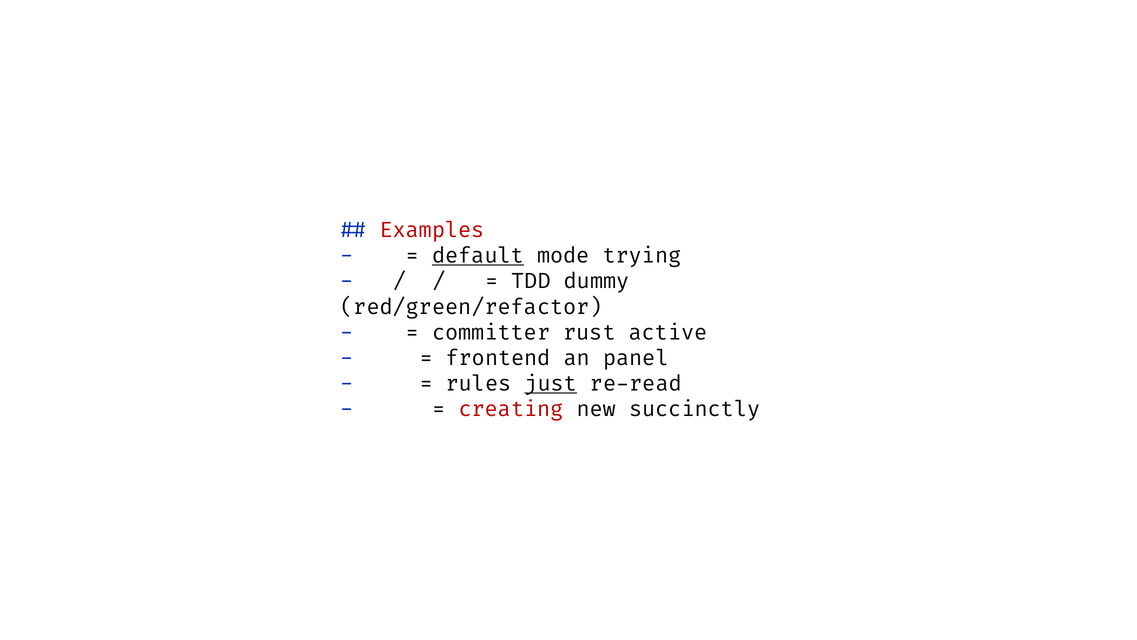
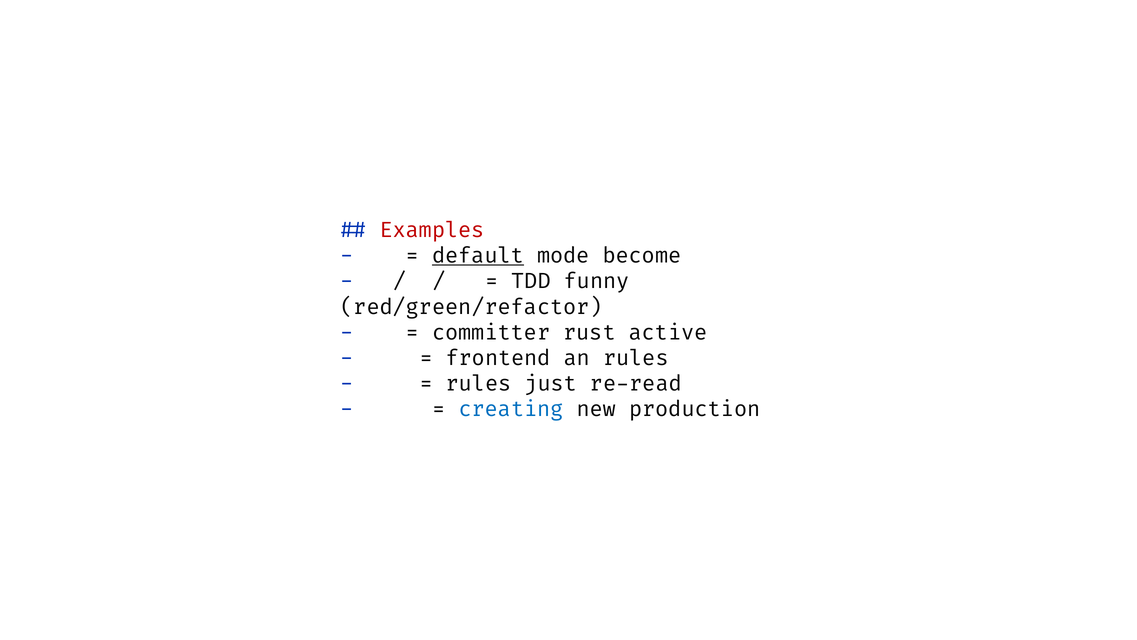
trying: trying -> become
dummy: dummy -> funny
an panel: panel -> rules
just underline: present -> none
creating colour: red -> blue
succinctly: succinctly -> production
